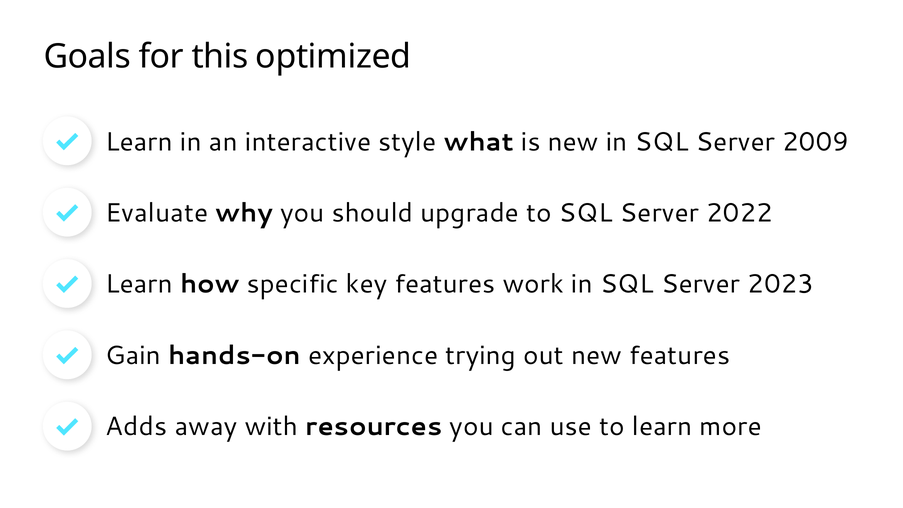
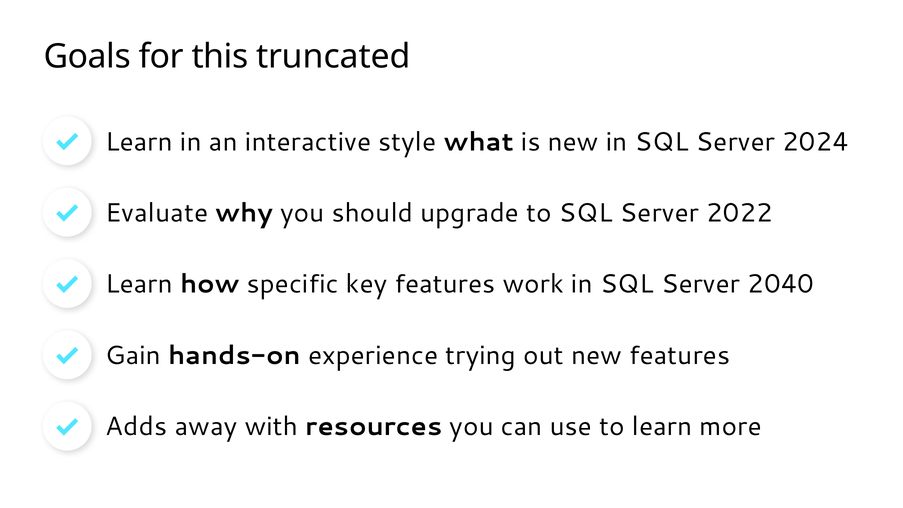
optimized: optimized -> truncated
2009: 2009 -> 2024
2023: 2023 -> 2040
